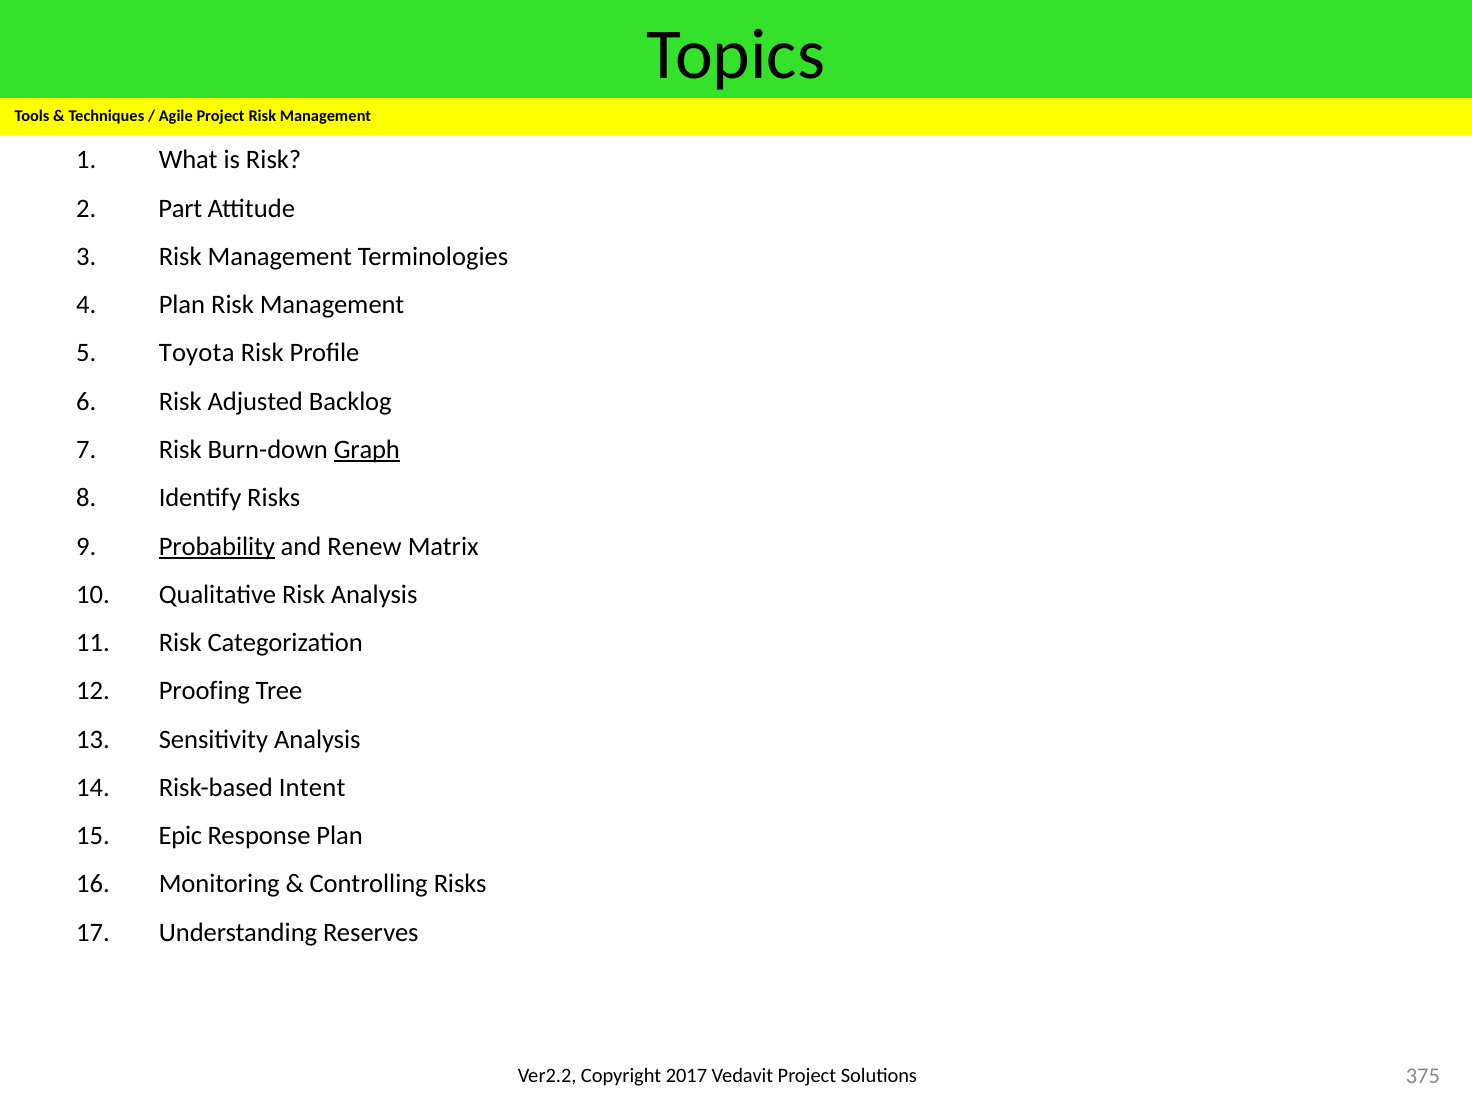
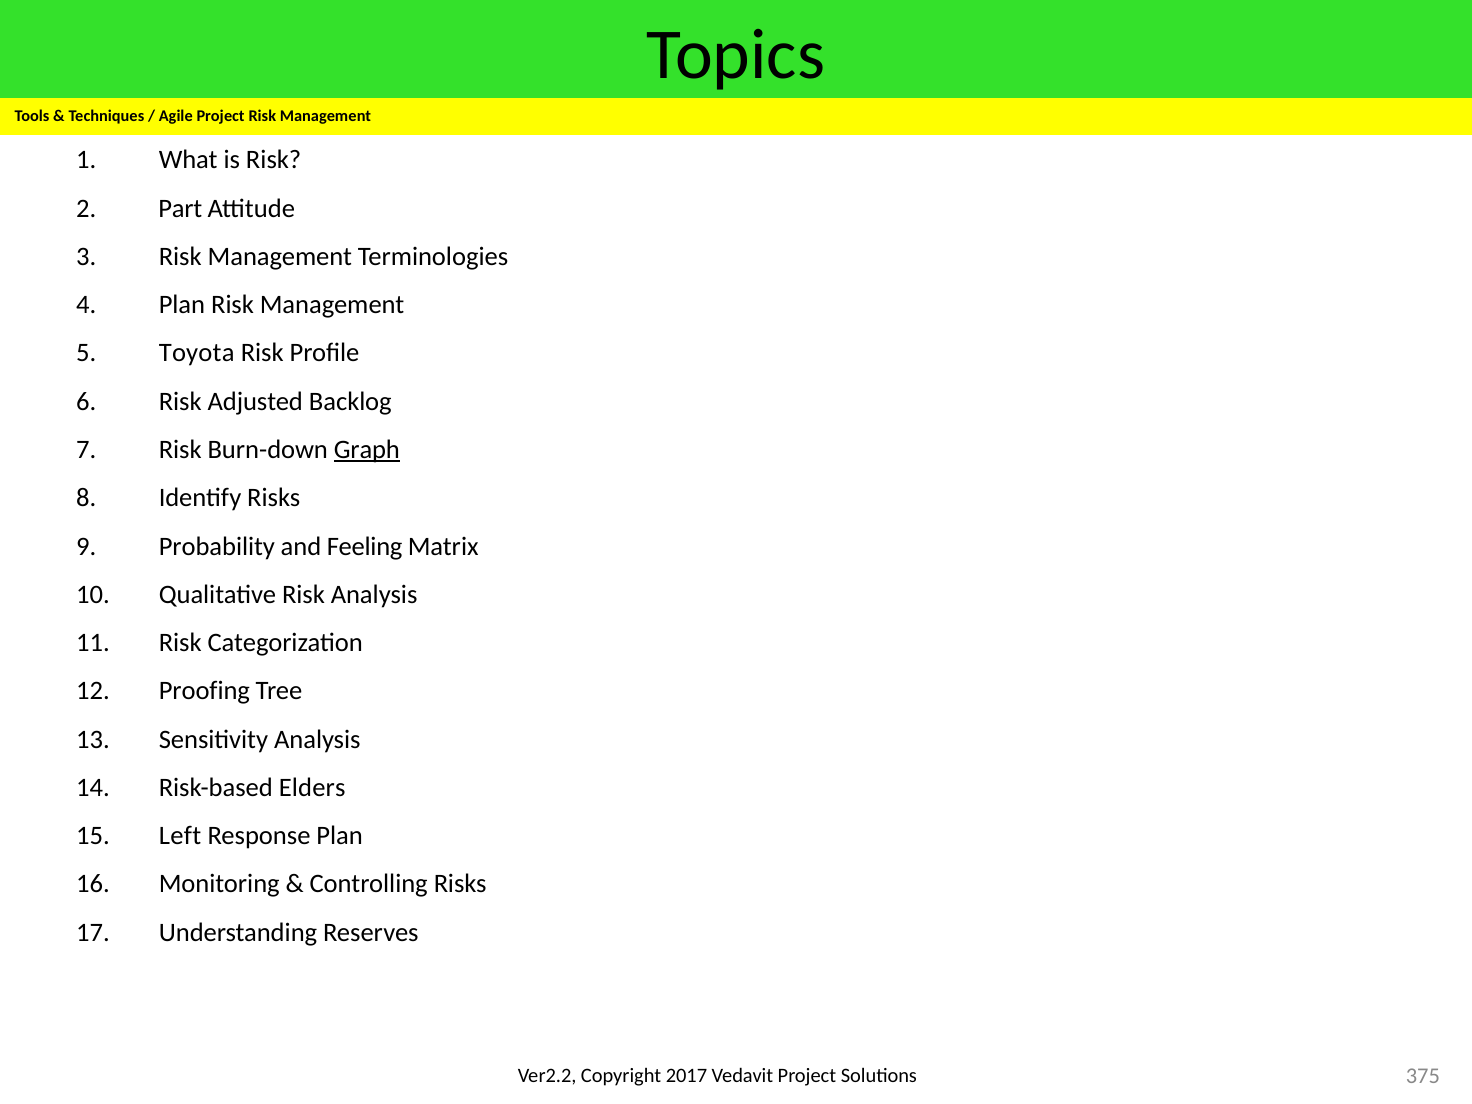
Probability underline: present -> none
Renew: Renew -> Feeling
Intent: Intent -> Elders
Epic: Epic -> Left
